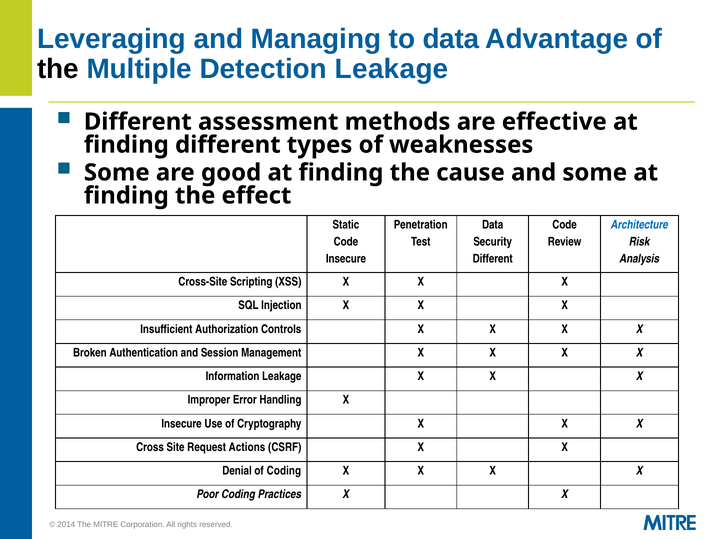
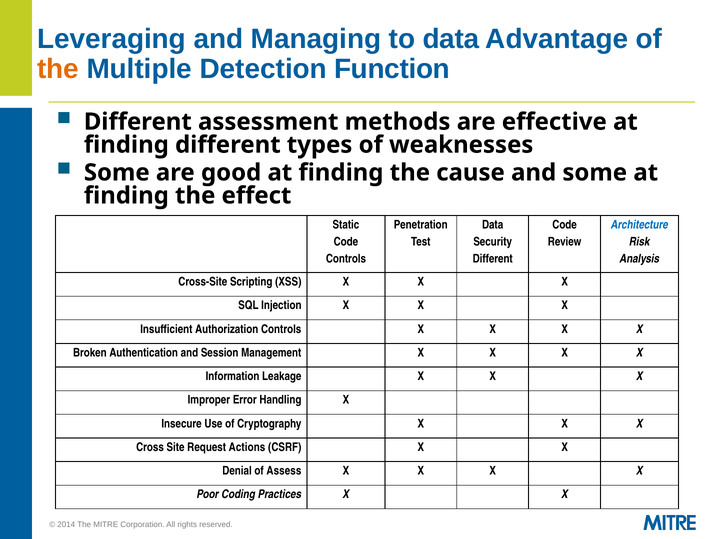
the at (58, 69) colour: black -> orange
Detection Leakage: Leakage -> Function
Insecure at (346, 259): Insecure -> Controls
of Coding: Coding -> Assess
